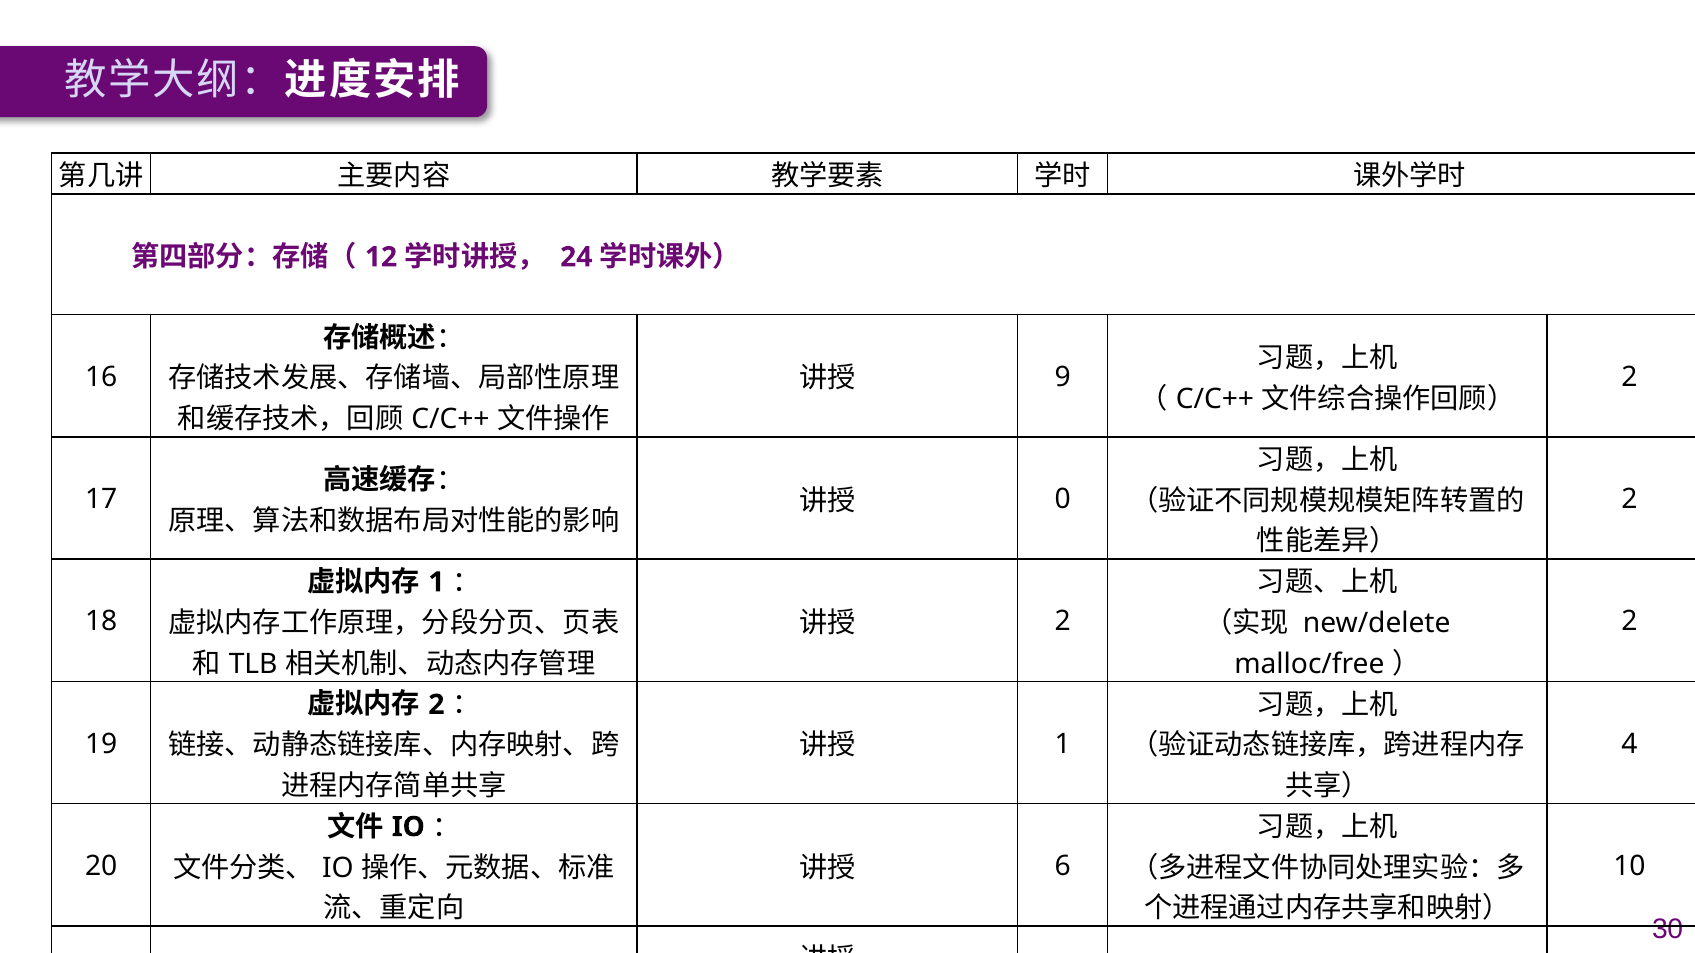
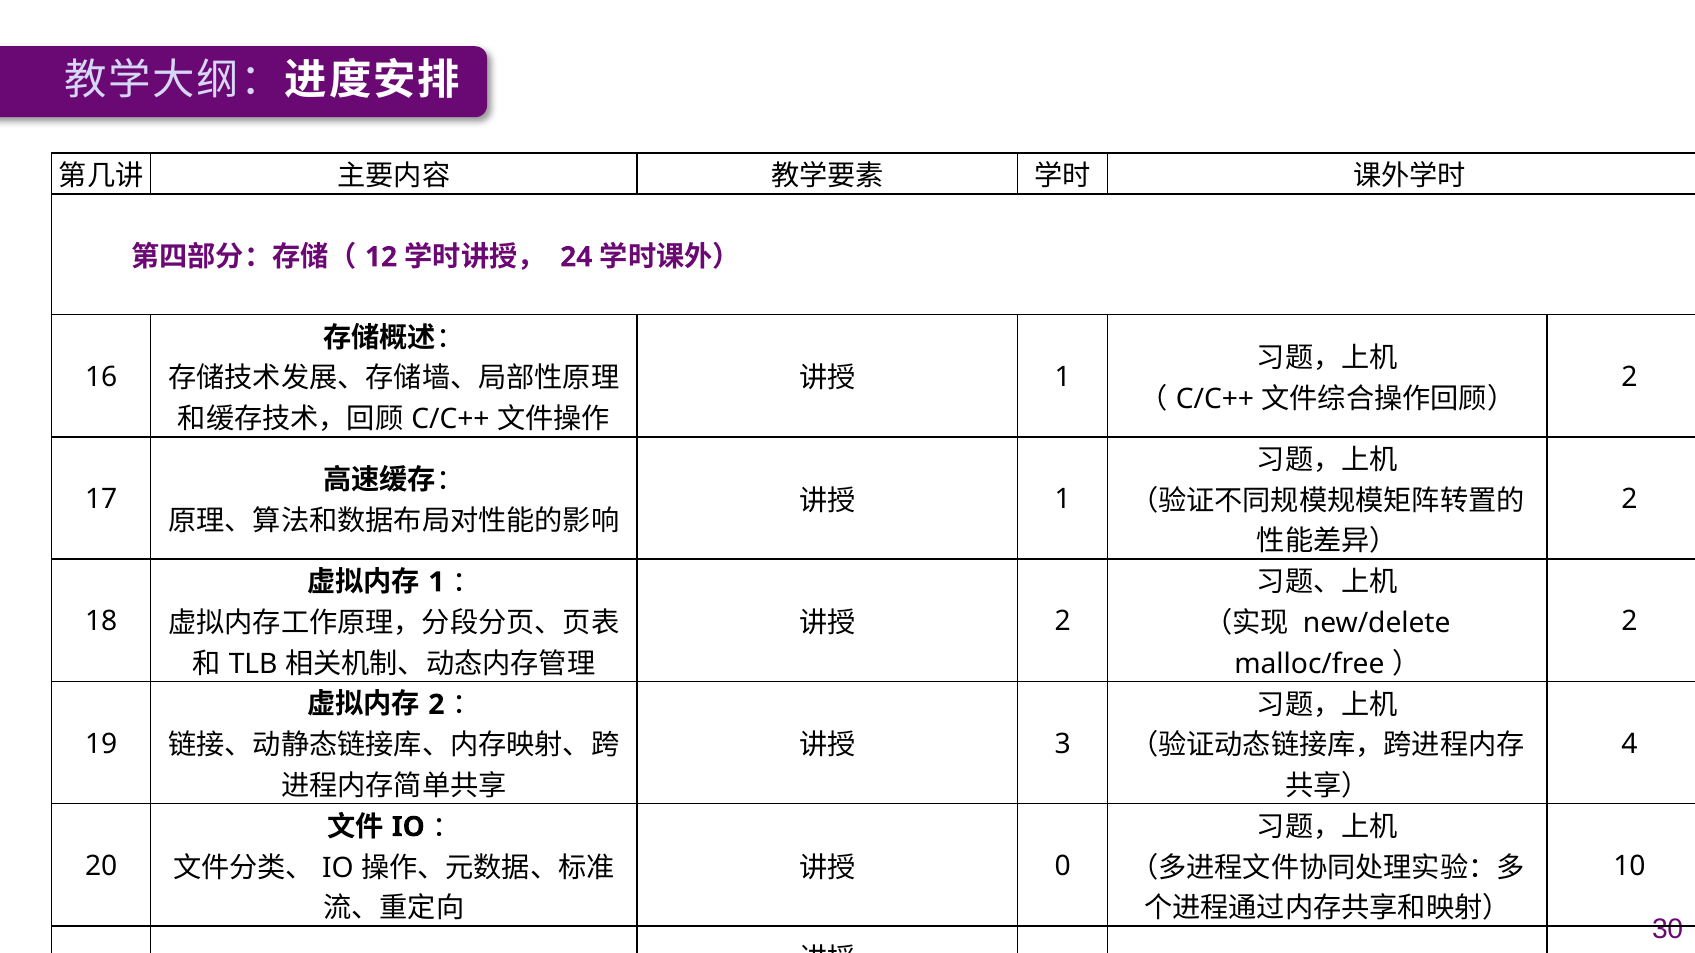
9 at (1063, 377): 9 -> 1
0 at (1063, 500): 0 -> 1
1 at (1063, 744): 1 -> 3
6: 6 -> 0
